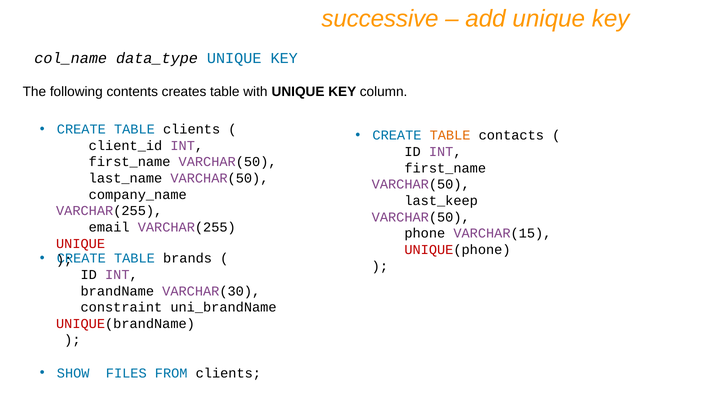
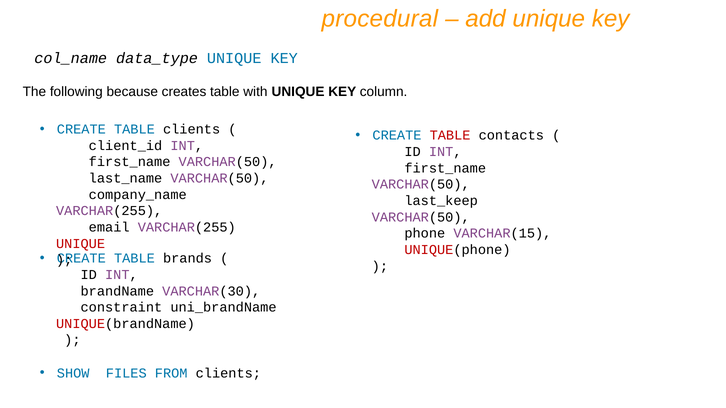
successive: successive -> procedural
contents: contents -> because
TABLE at (450, 136) colour: orange -> red
